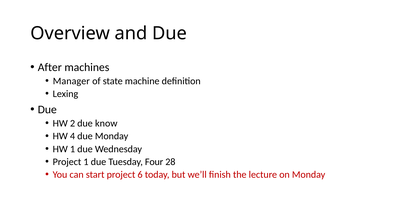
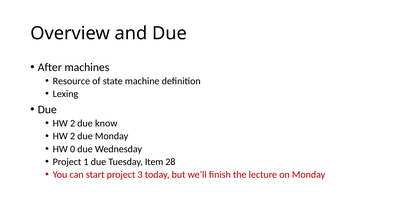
Manager: Manager -> Resource
4 at (73, 136): 4 -> 2
HW 1: 1 -> 0
Four: Four -> Item
6: 6 -> 3
